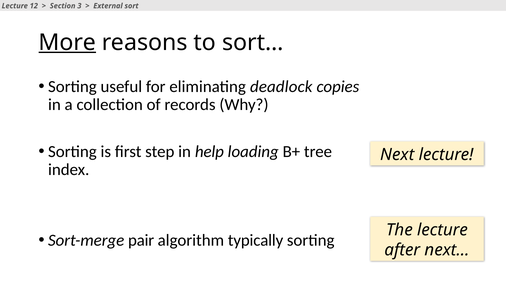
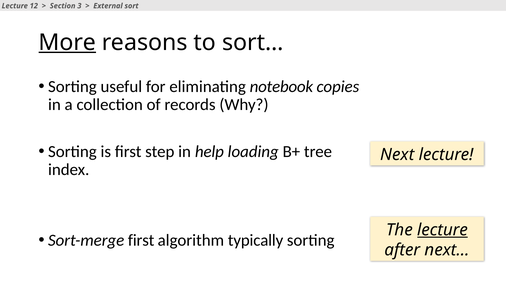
deadlock: deadlock -> notebook
lecture at (443, 230) underline: none -> present
Sort-merge pair: pair -> first
